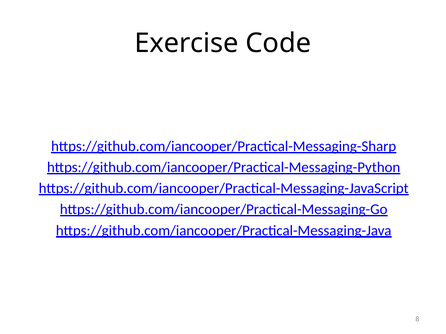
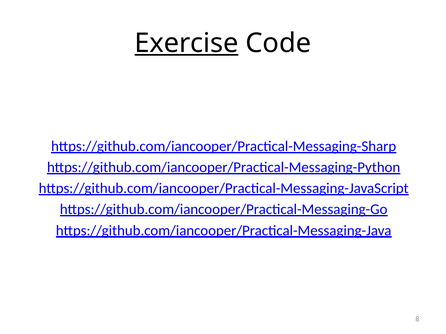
Exercise underline: none -> present
